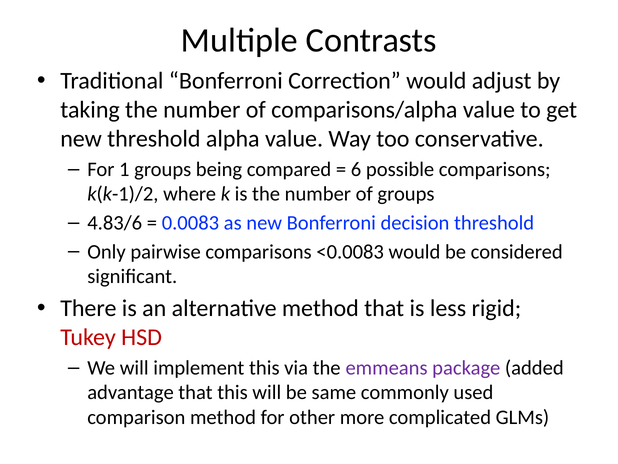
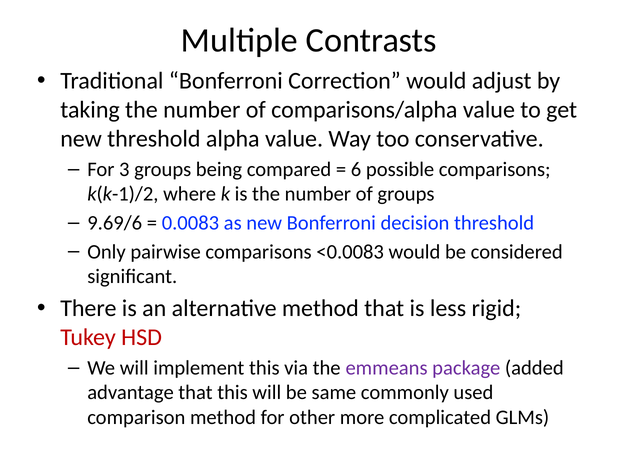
1: 1 -> 3
4.83/6: 4.83/6 -> 9.69/6
